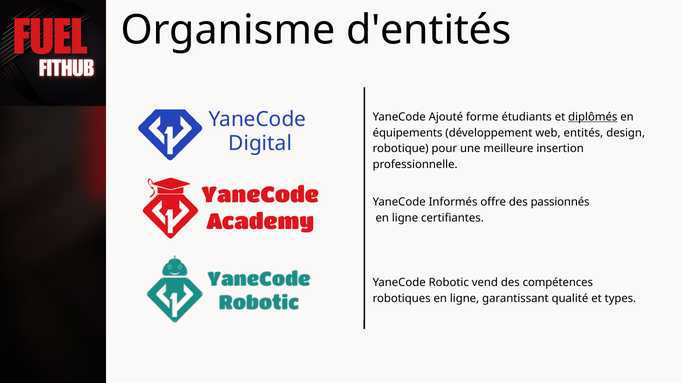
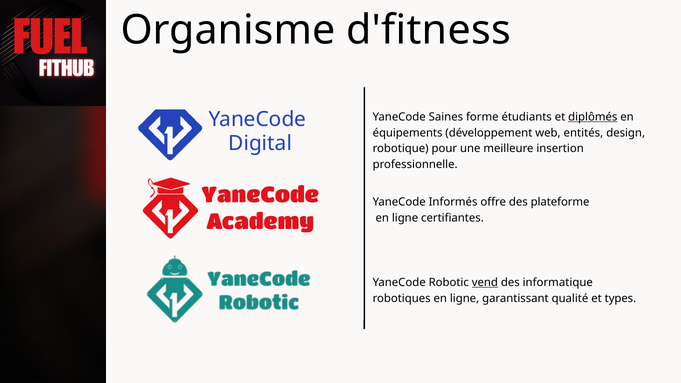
d'entités: d'entités -> d'fitness
Ajouté: Ajouté -> Saines
passionnés: passionnés -> plateforme
vend underline: none -> present
compétences: compétences -> informatique
